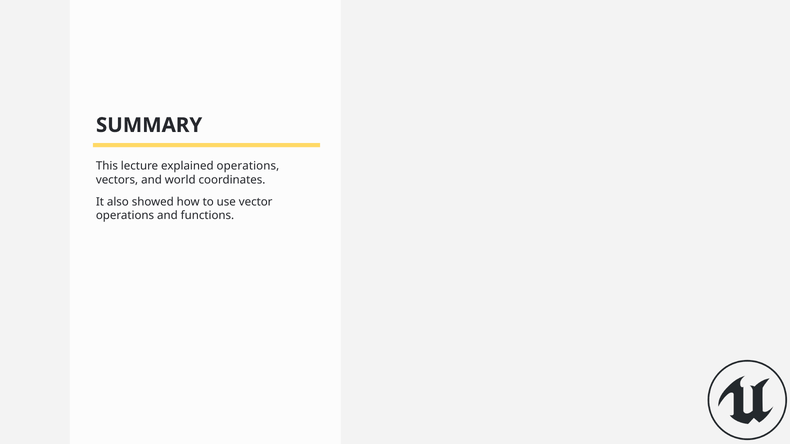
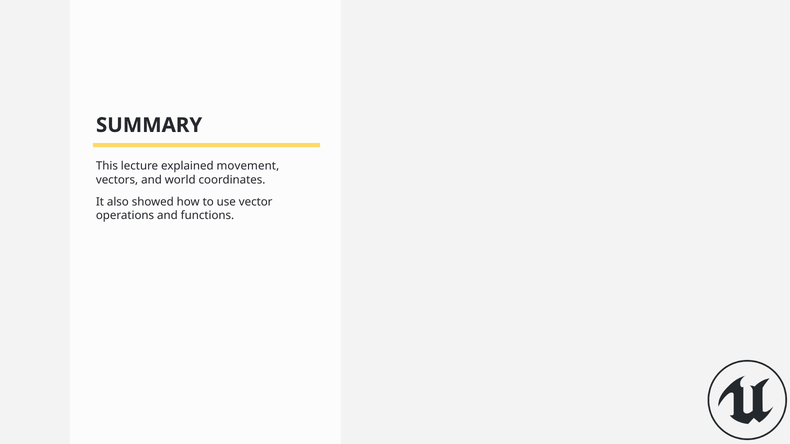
explained operations: operations -> movement
